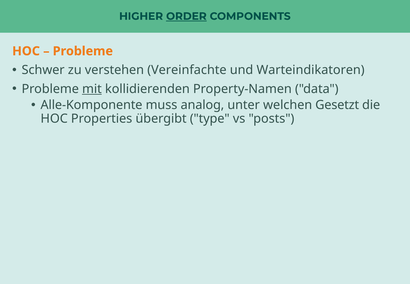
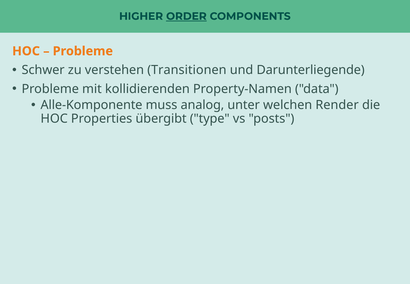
Vereinfachte: Vereinfachte -> Transitionen
Warteindikatoren: Warteindikatoren -> Darunterliegende
mit underline: present -> none
Gesetzt: Gesetzt -> Render
